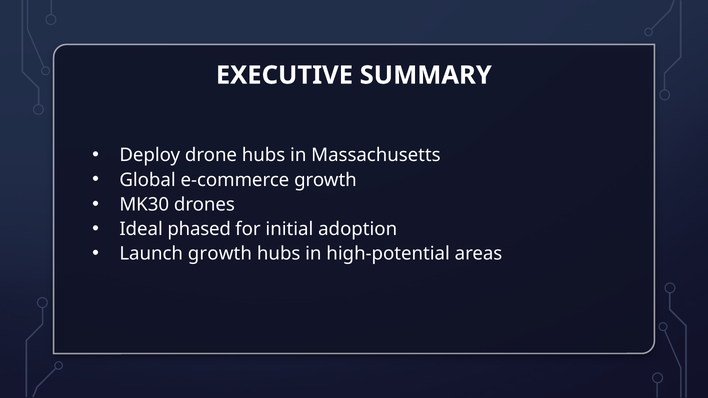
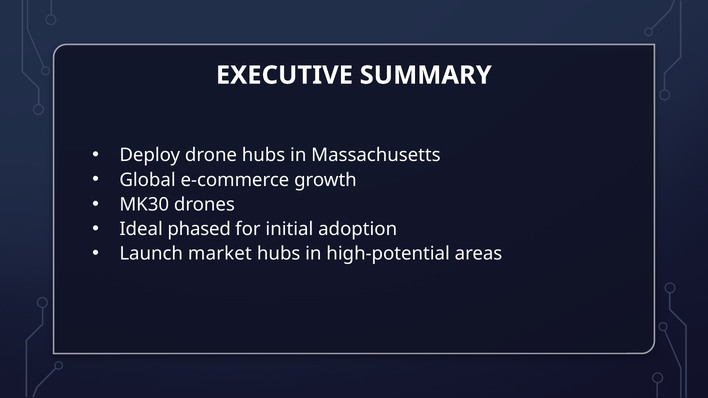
Launch growth: growth -> market
